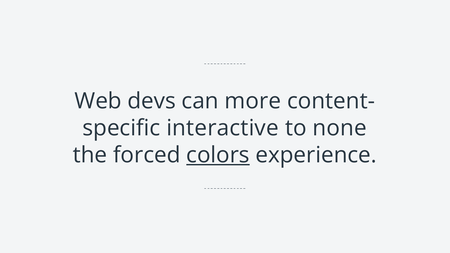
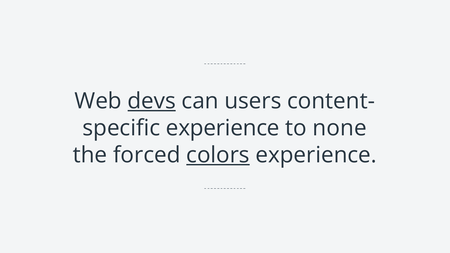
devs underline: none -> present
more: more -> users
interactive at (223, 128): interactive -> experience
